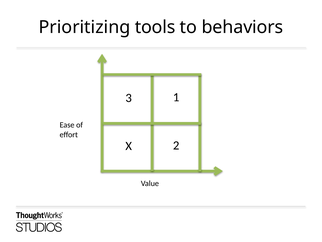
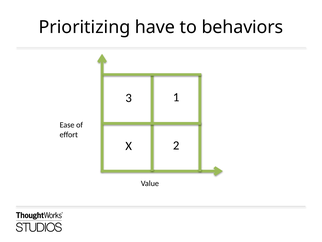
tools: tools -> have
